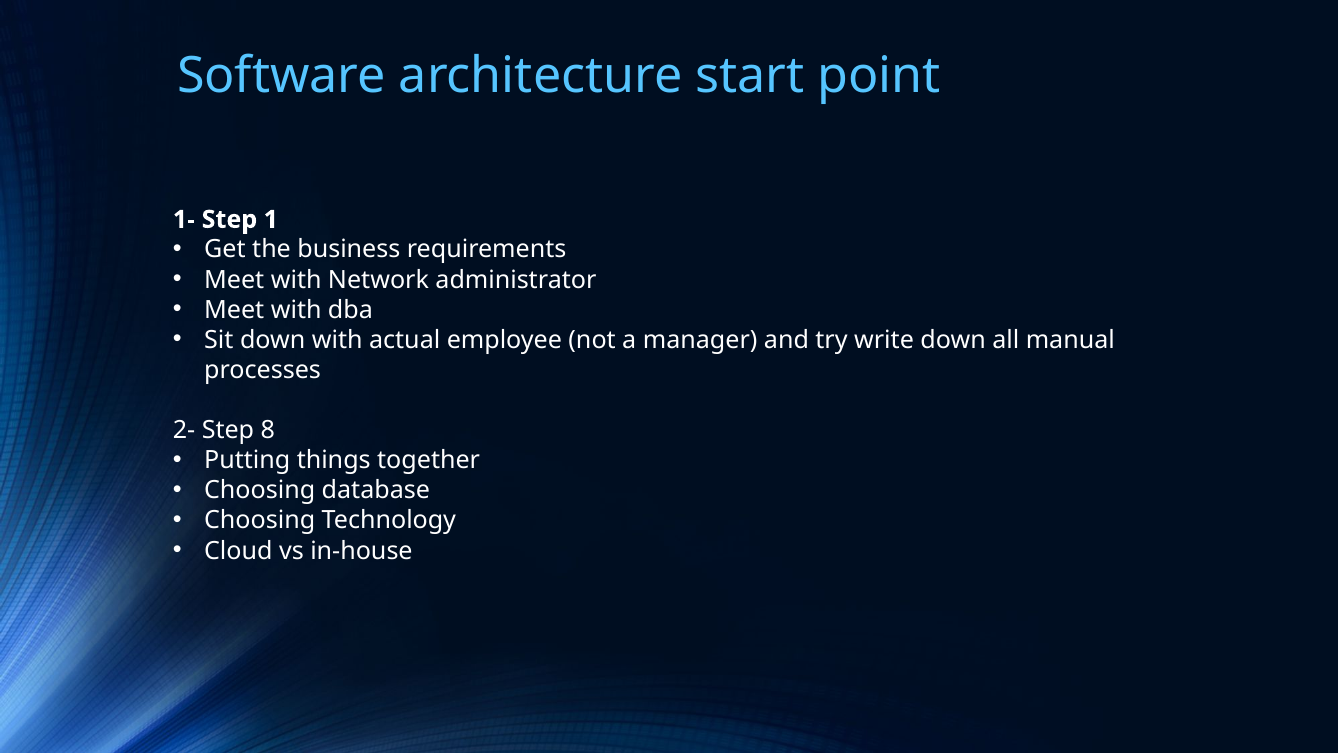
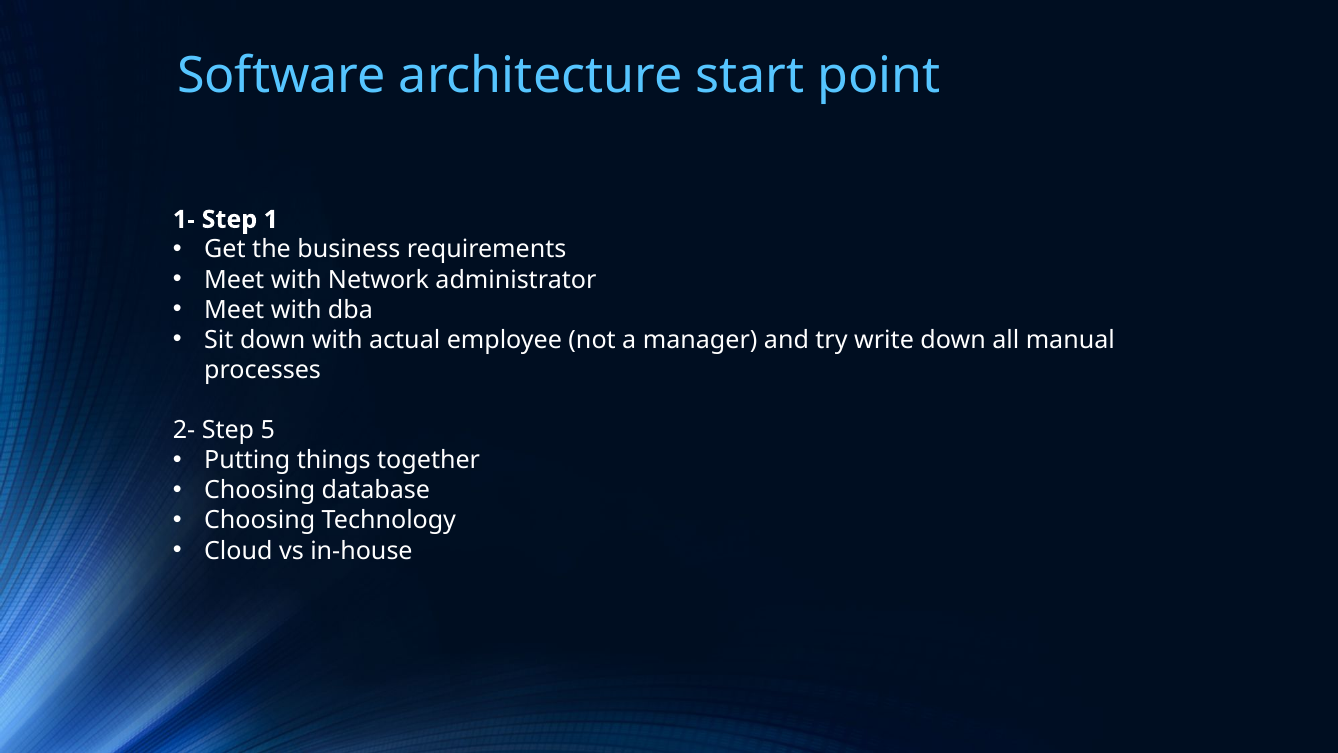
8: 8 -> 5
